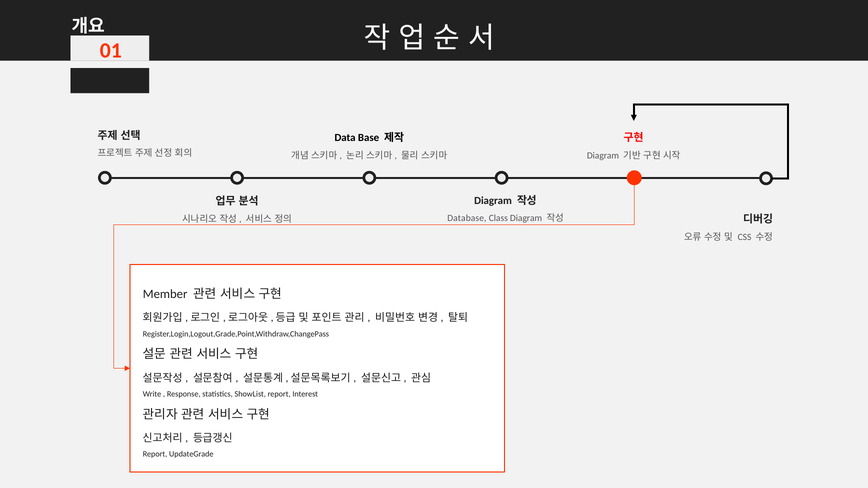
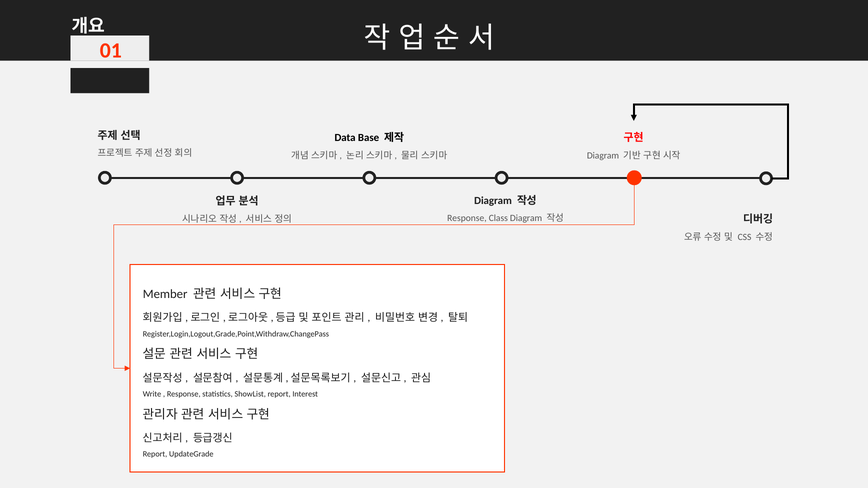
Database at (467, 218): Database -> Response
